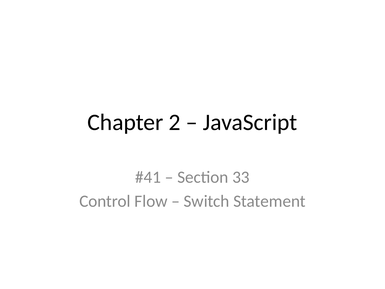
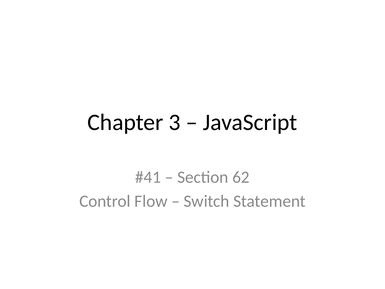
2: 2 -> 3
33: 33 -> 62
